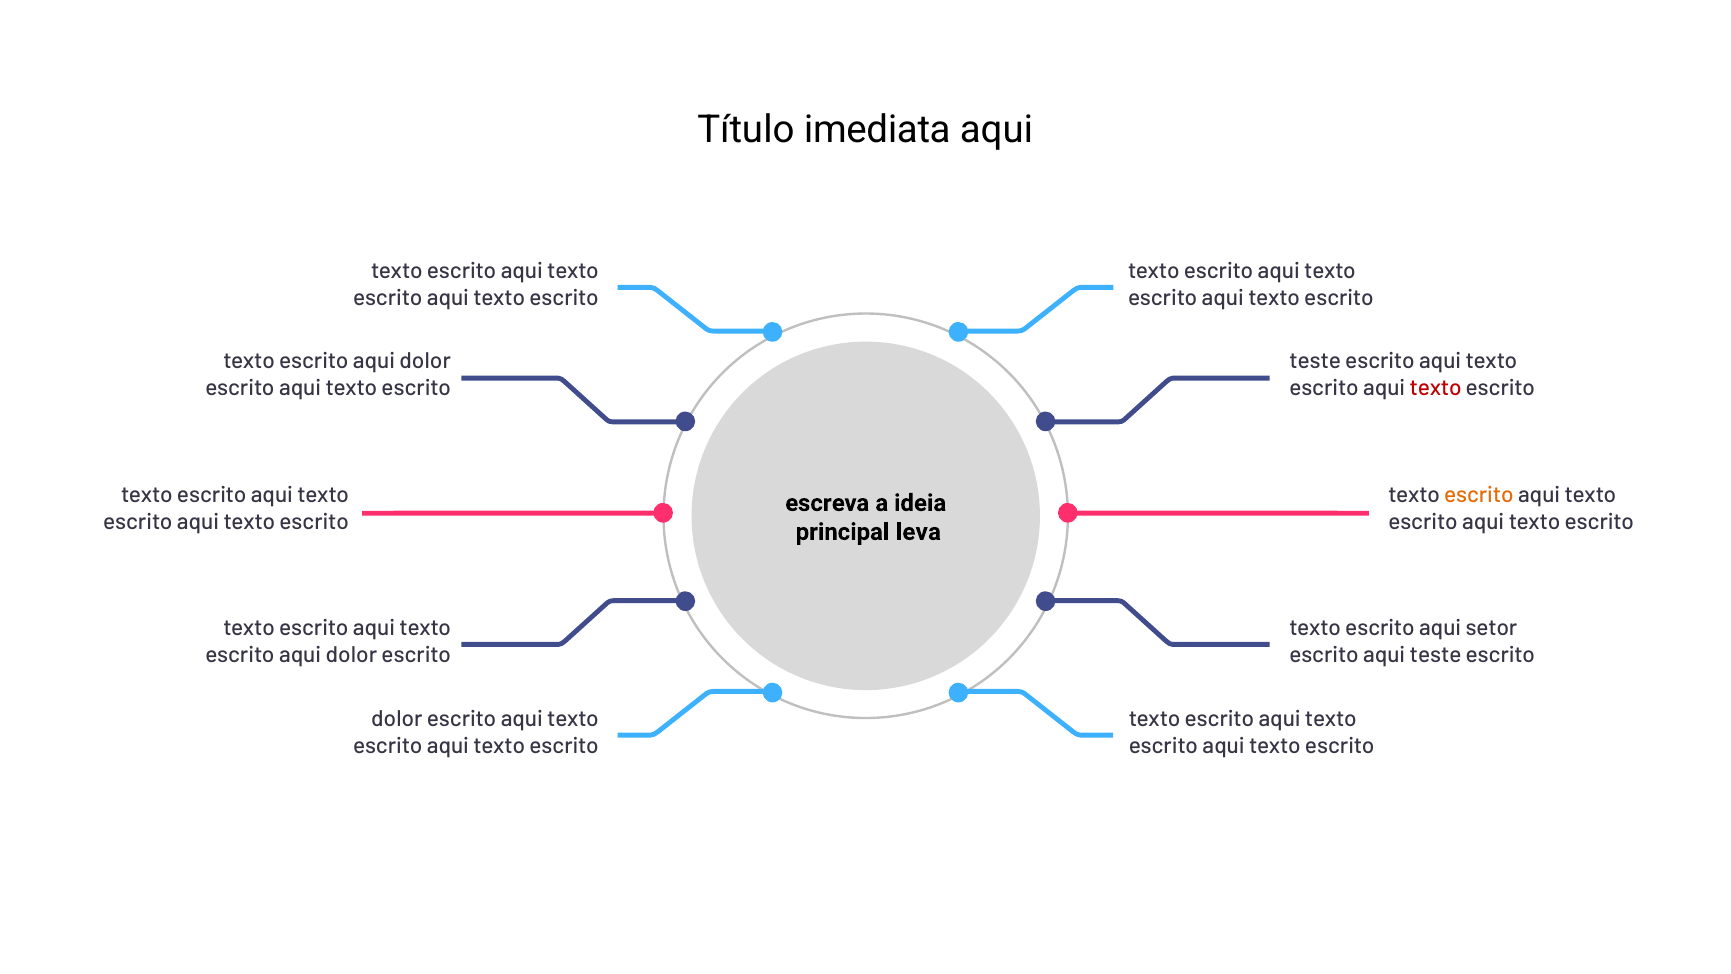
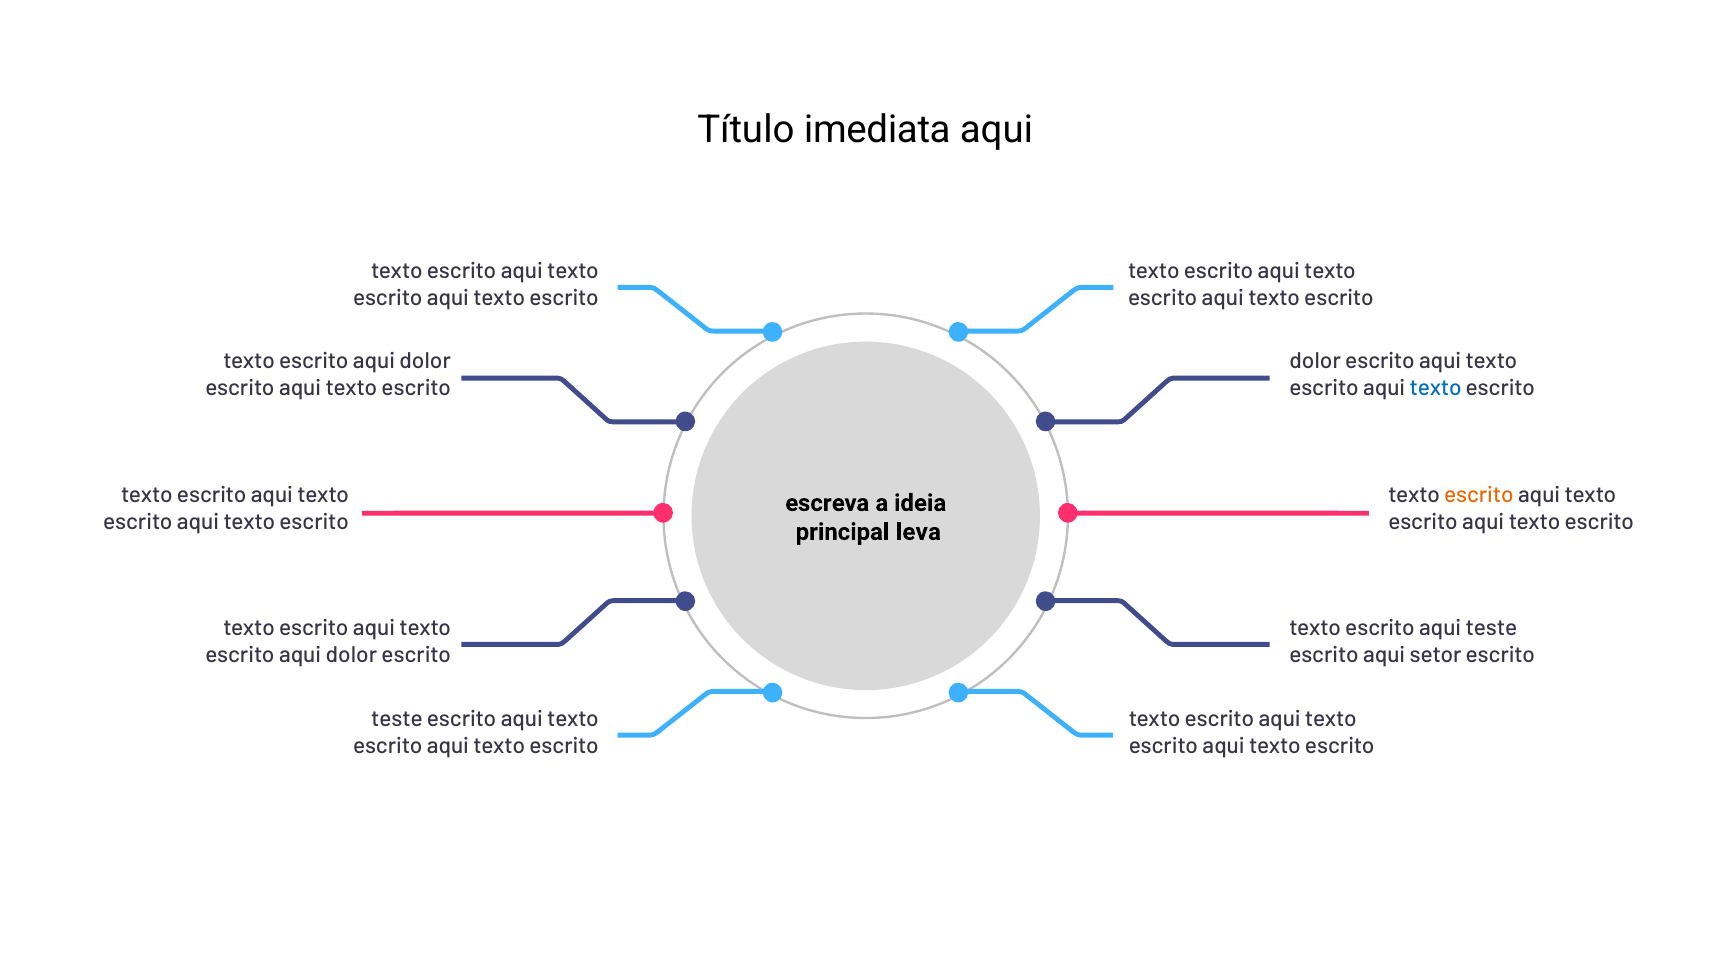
teste at (1315, 361): teste -> dolor
texto at (1436, 388) colour: red -> blue
aqui setor: setor -> teste
aqui teste: teste -> setor
dolor at (397, 719): dolor -> teste
